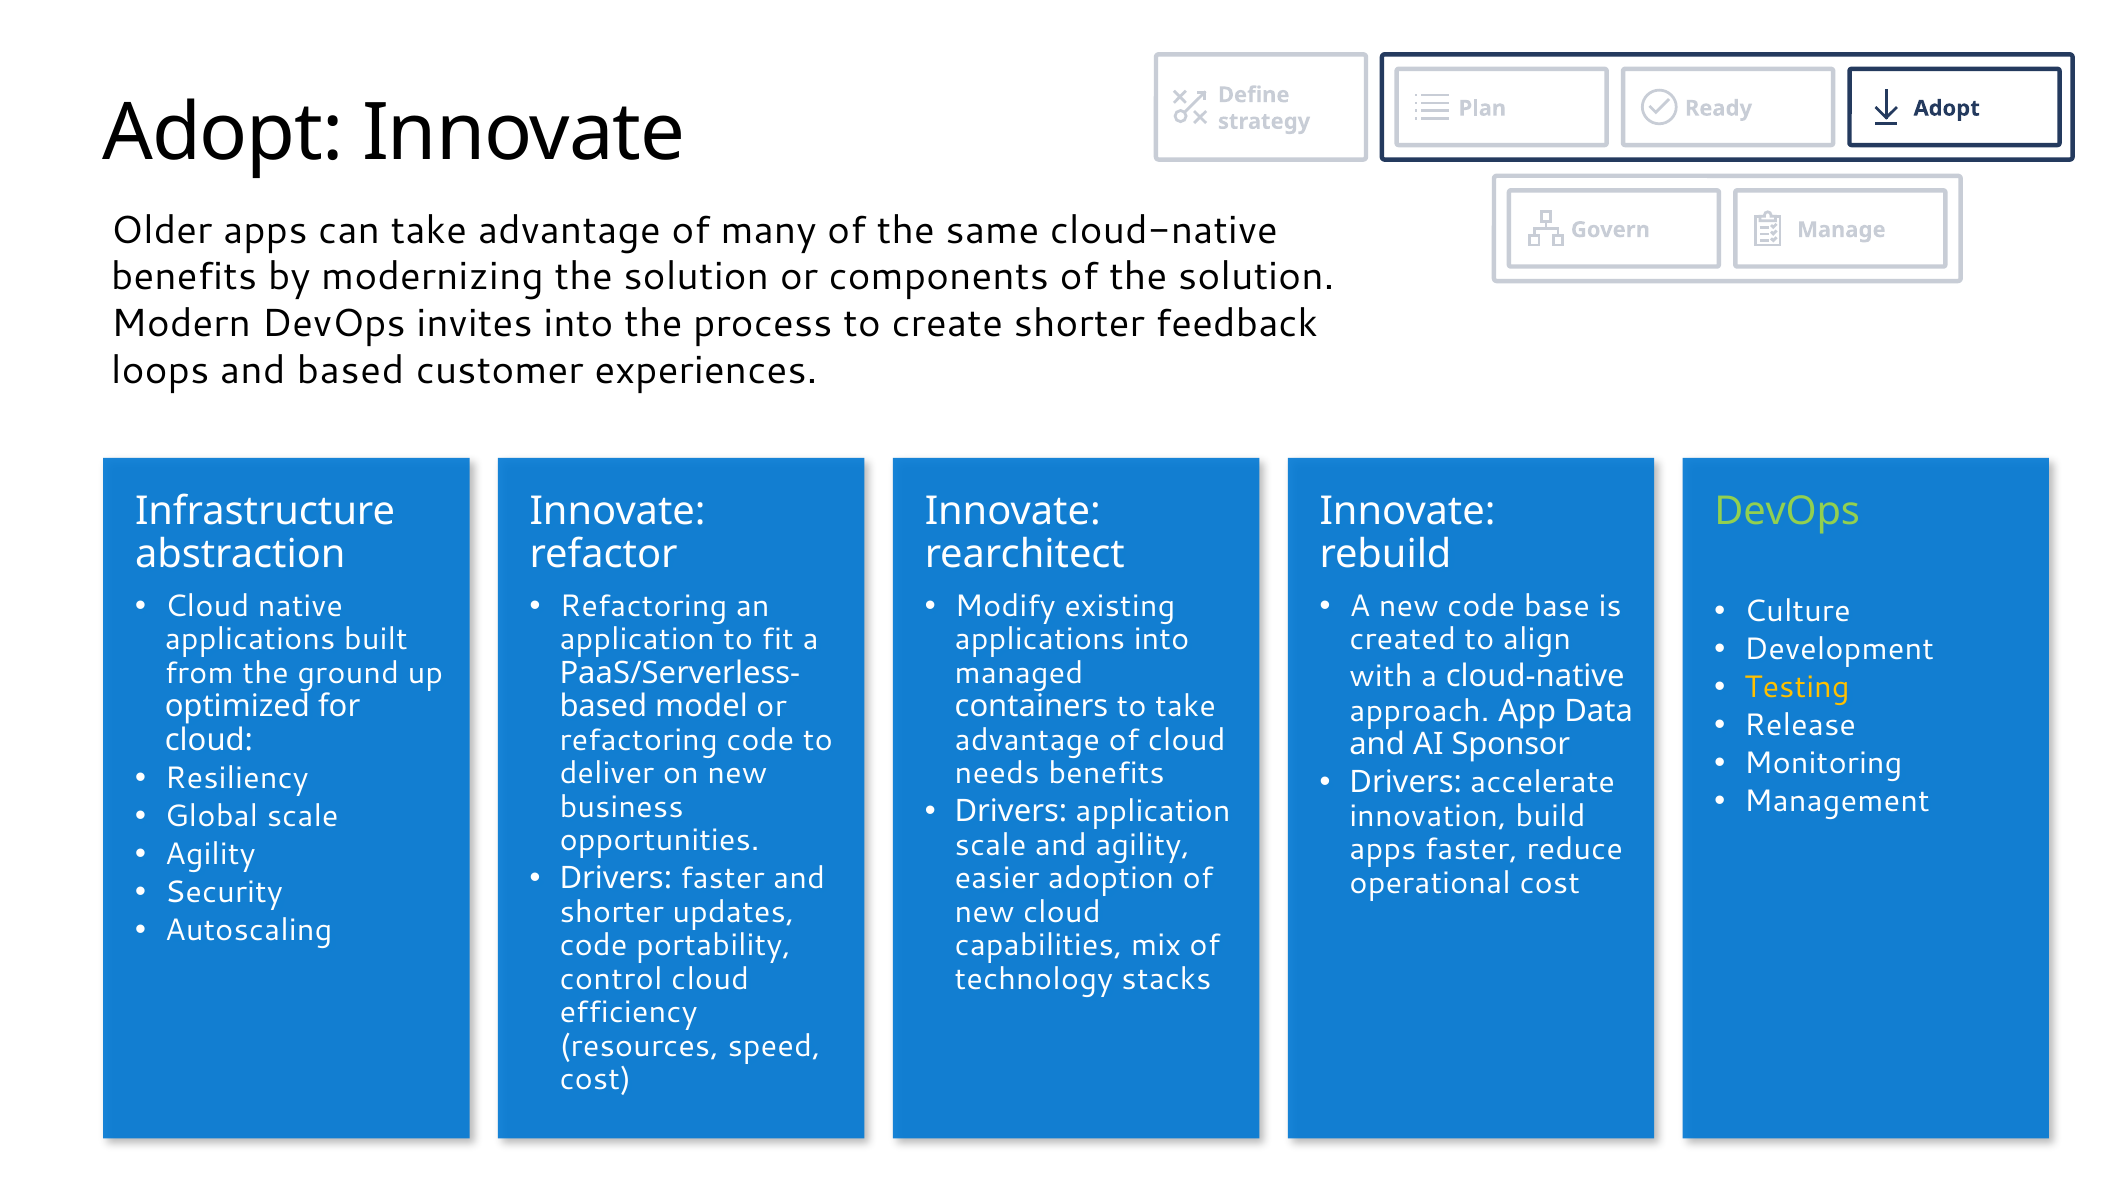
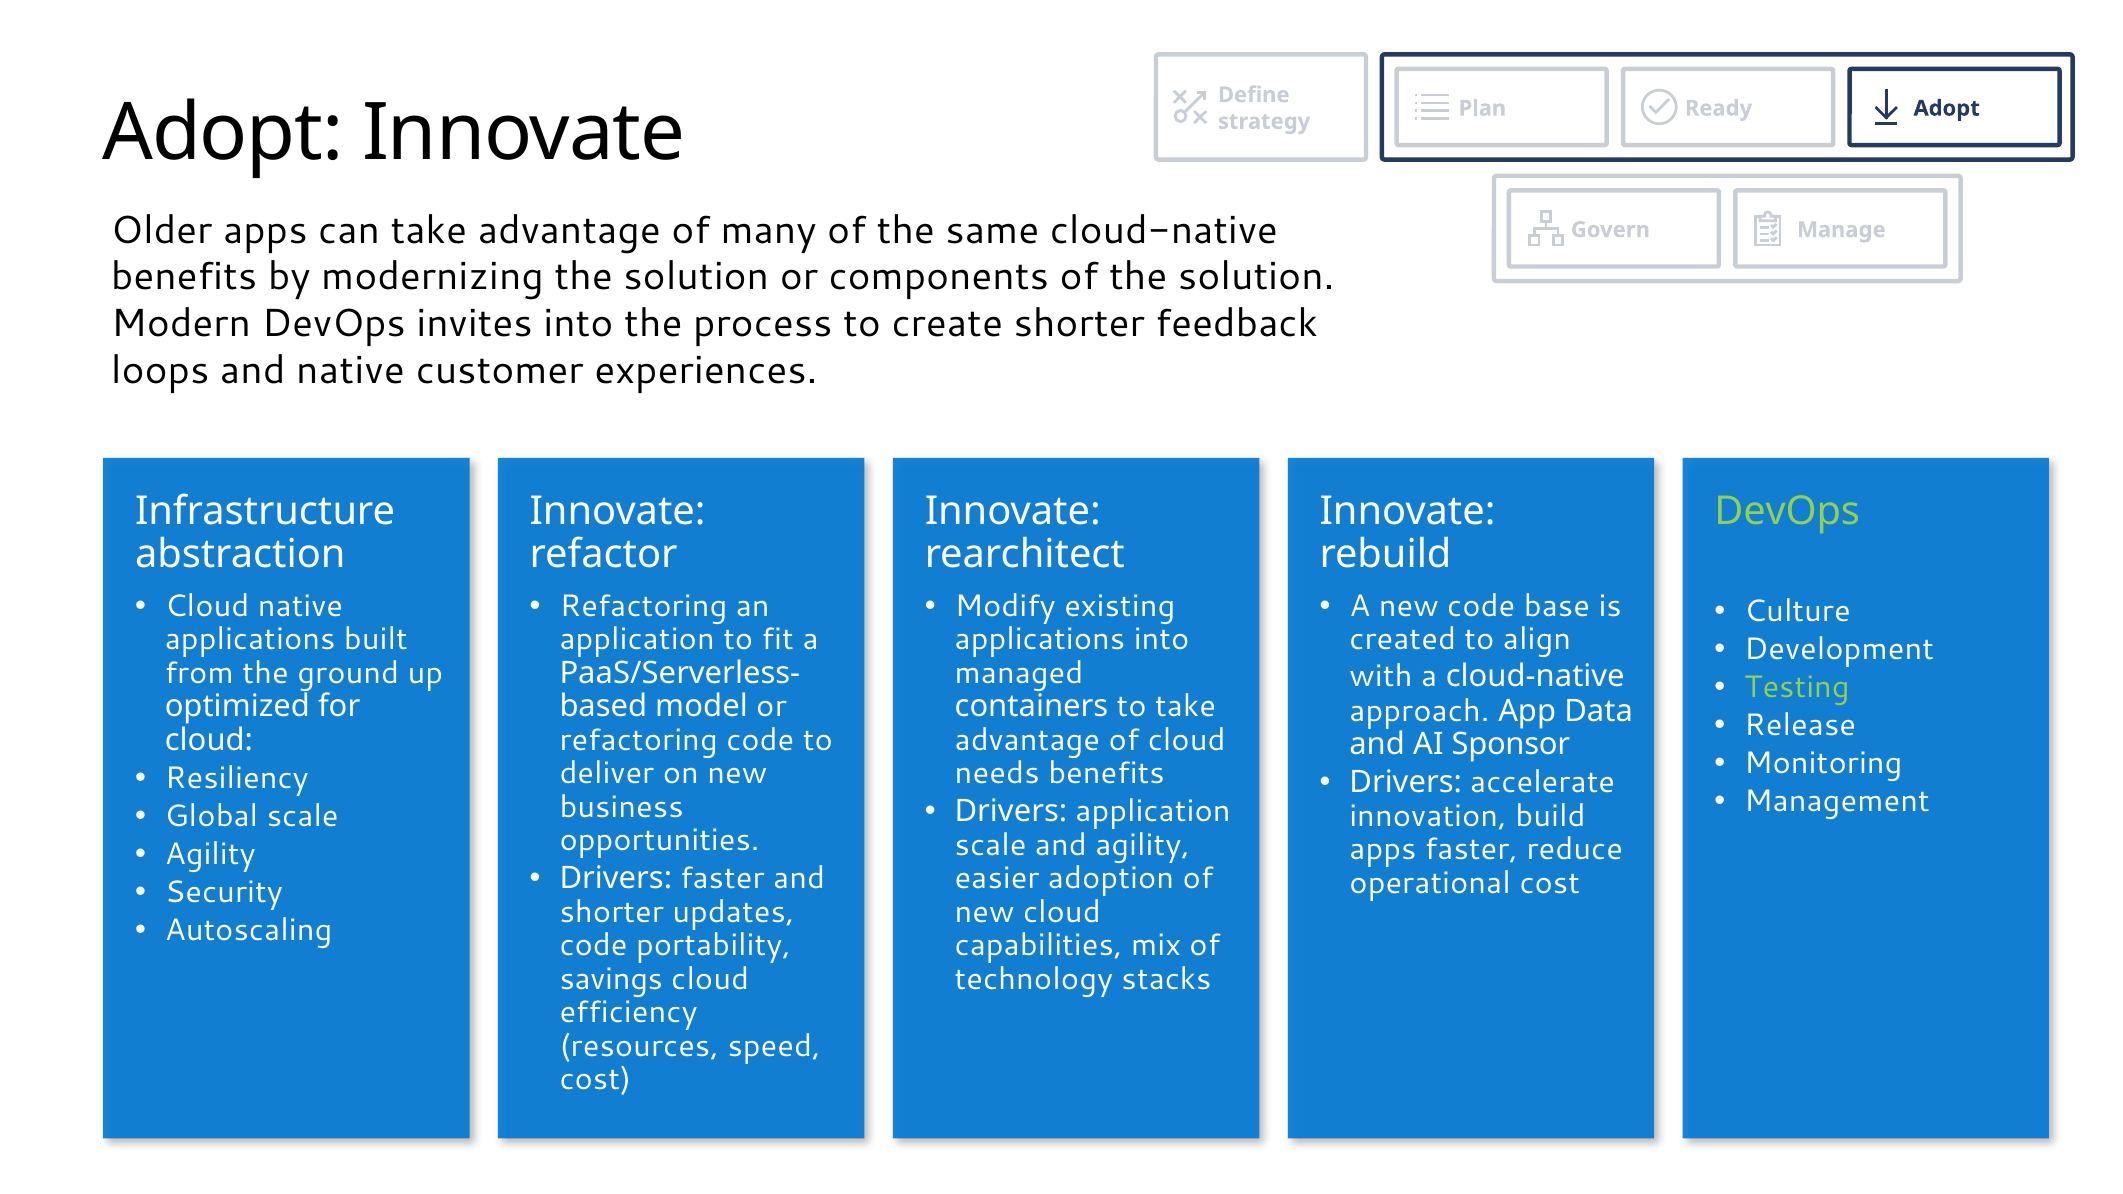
and based: based -> native
Testing colour: yellow -> light green
control: control -> savings
